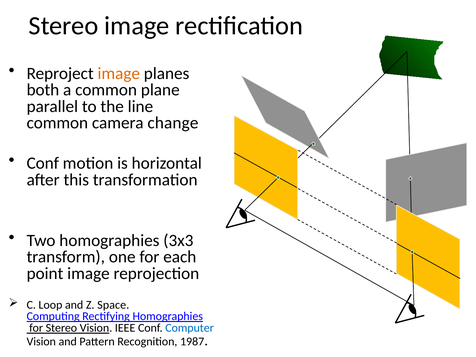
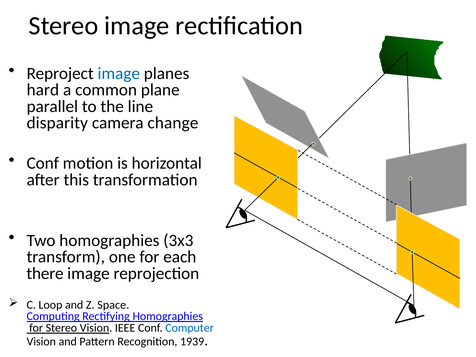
image at (119, 73) colour: orange -> blue
both: both -> hard
common at (57, 123): common -> disparity
point: point -> there
1987: 1987 -> 1939
